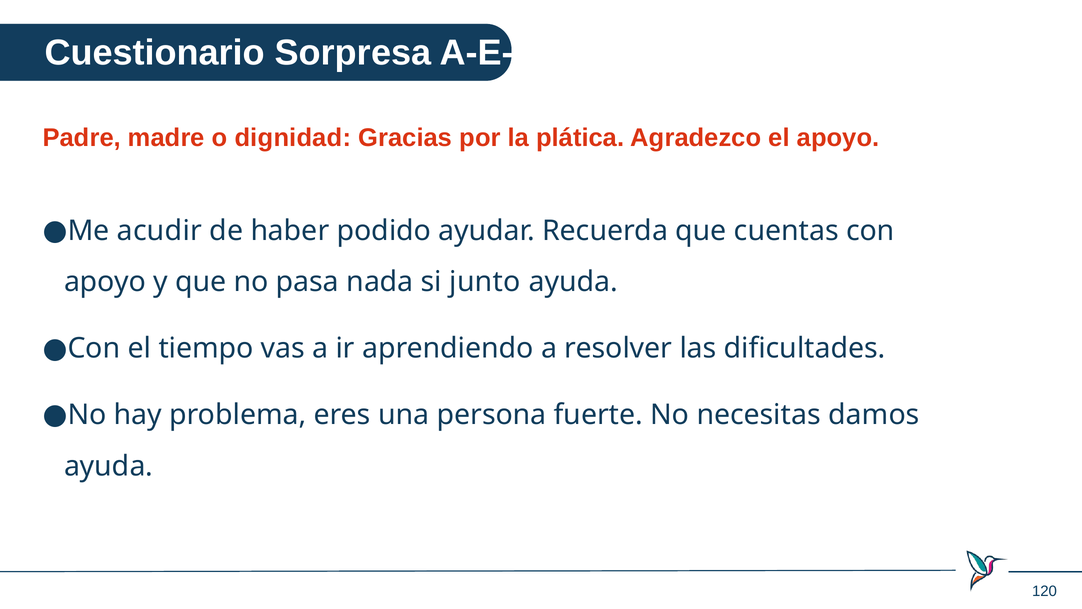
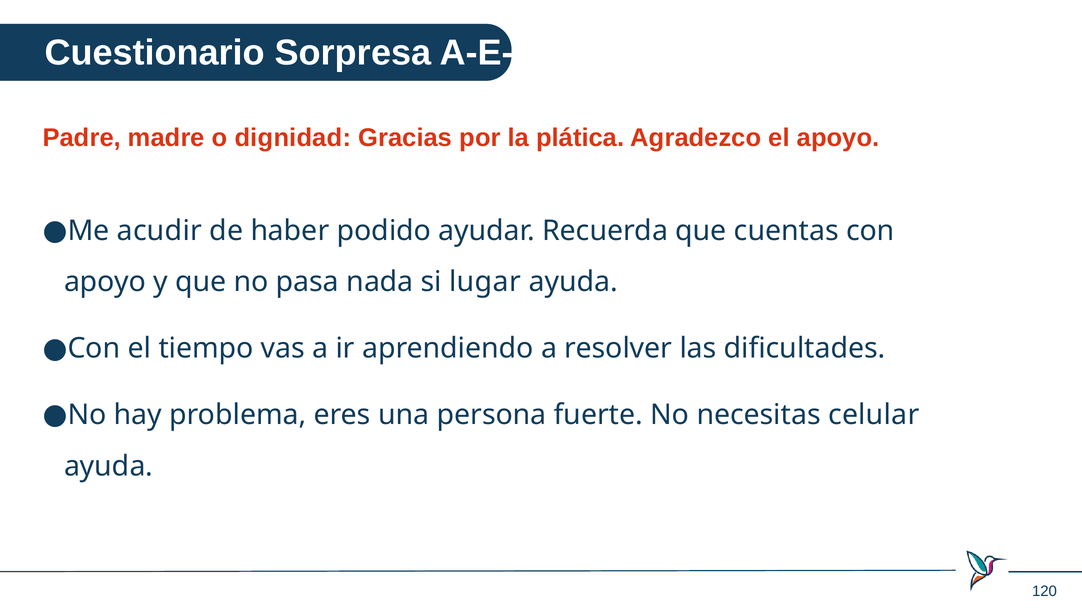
junto: junto -> lugar
damos: damos -> celular
